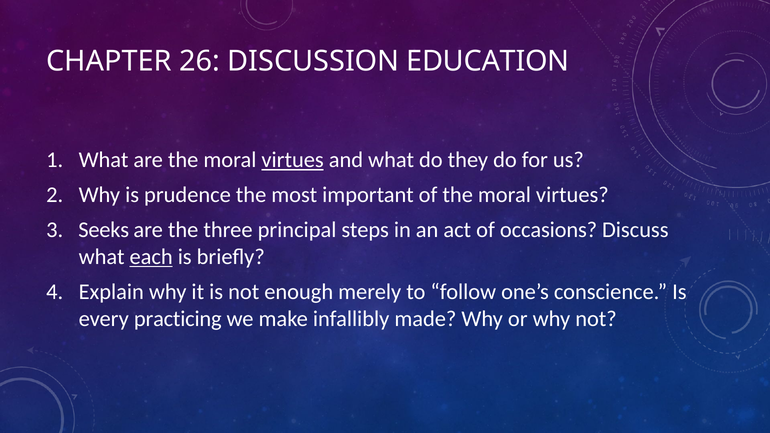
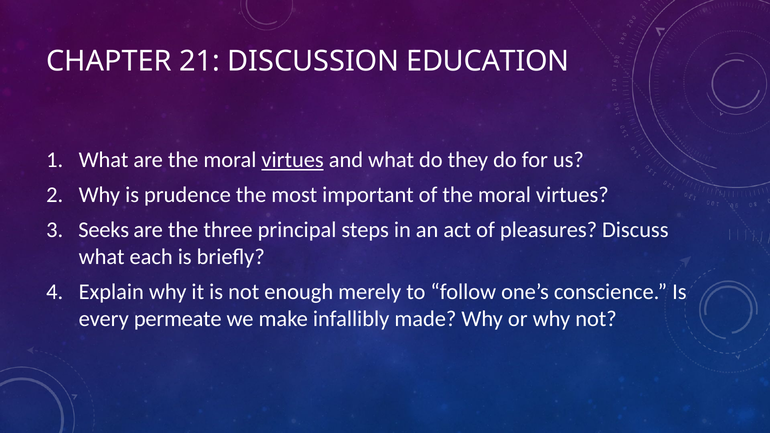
26: 26 -> 21
occasions: occasions -> pleasures
each underline: present -> none
practicing: practicing -> permeate
